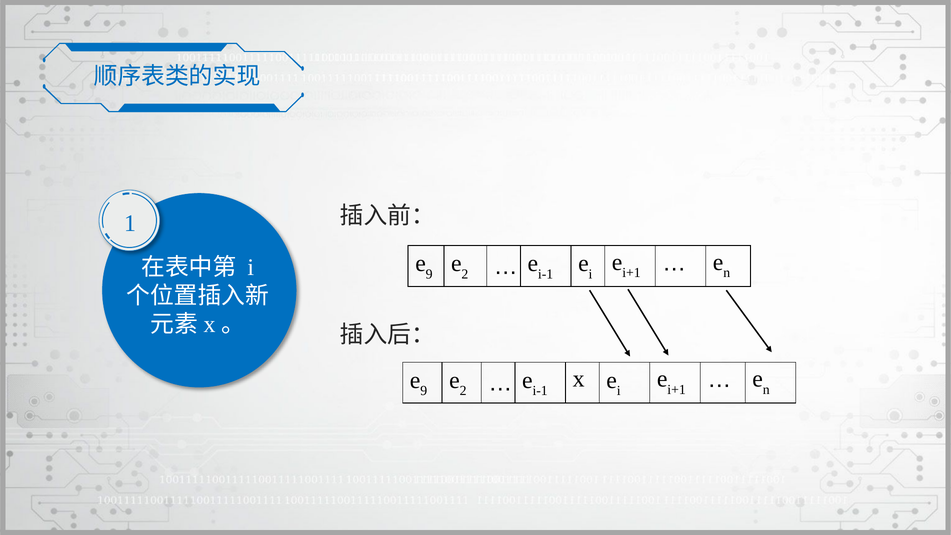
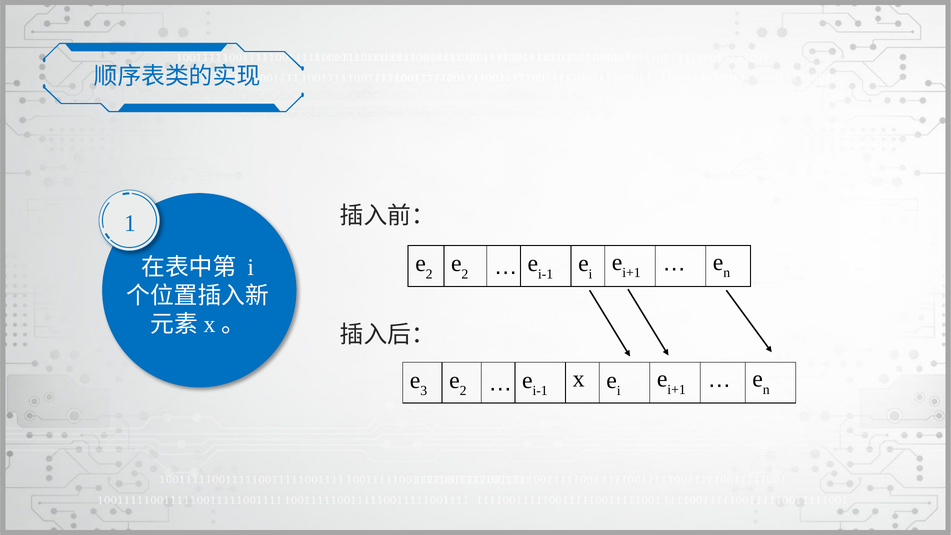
9 at (429, 274): 9 -> 2
9 at (424, 391): 9 -> 3
